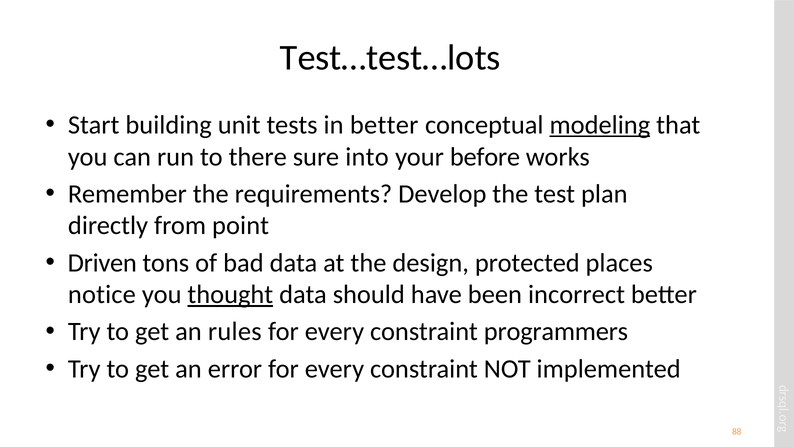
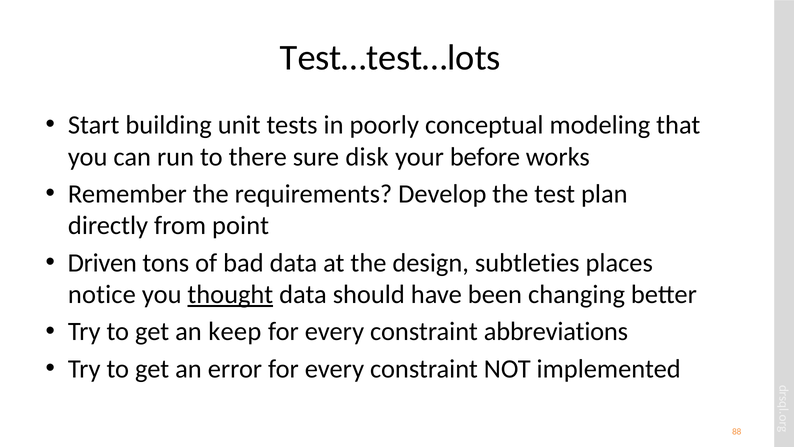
in better: better -> poorly
modeling underline: present -> none
into: into -> disk
protected: protected -> subtleties
incorrect: incorrect -> changing
rules: rules -> keep
programmers: programmers -> abbreviations
